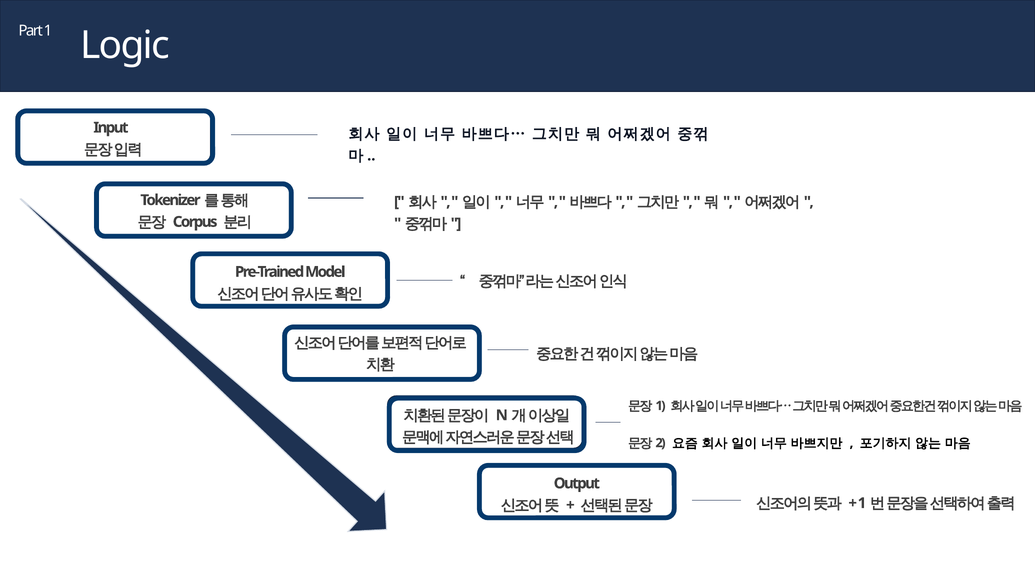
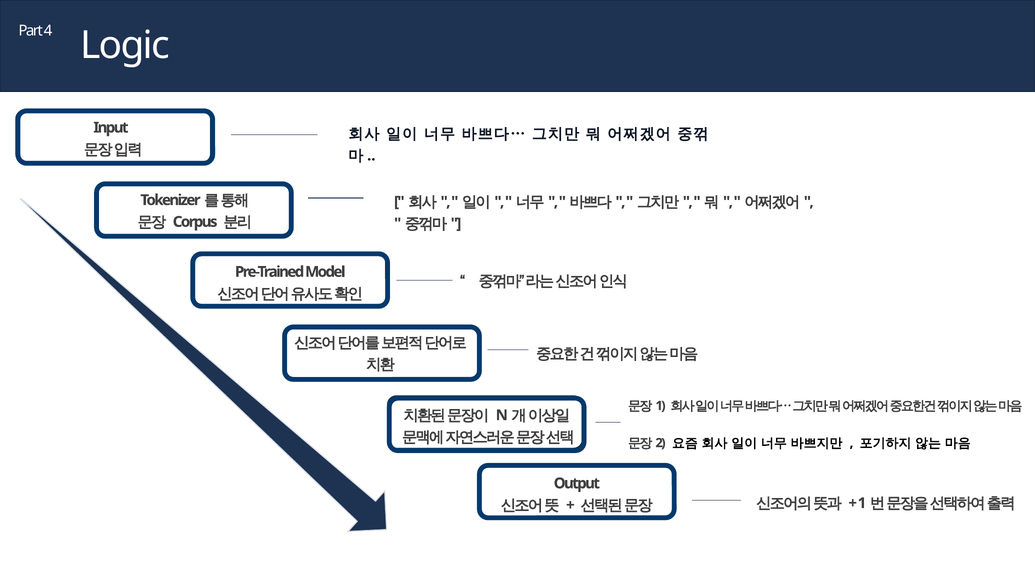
Part 1: 1 -> 4
